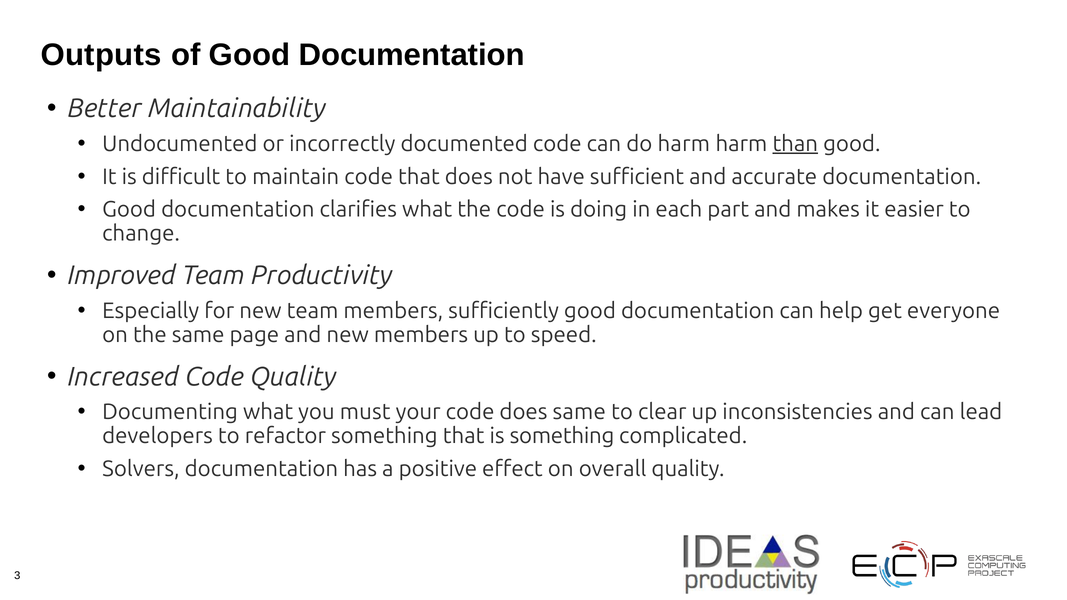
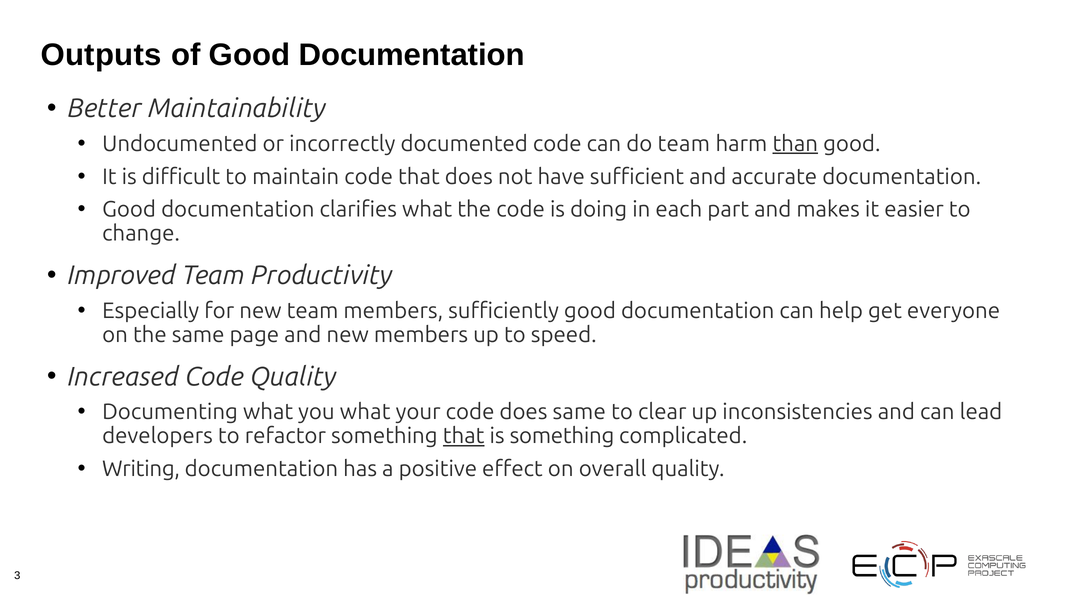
do harm: harm -> team
you must: must -> what
that at (464, 436) underline: none -> present
Solvers: Solvers -> Writing
